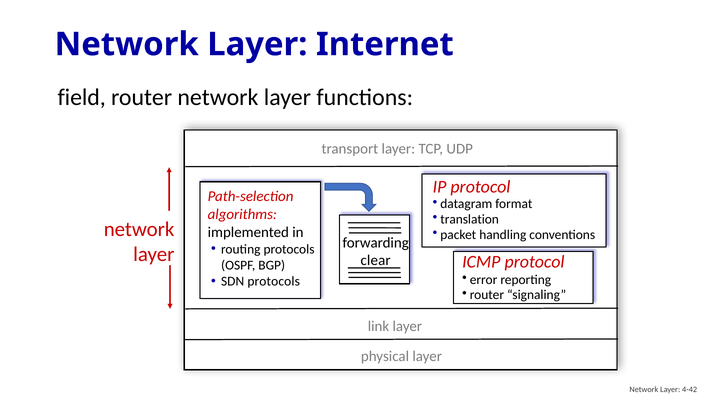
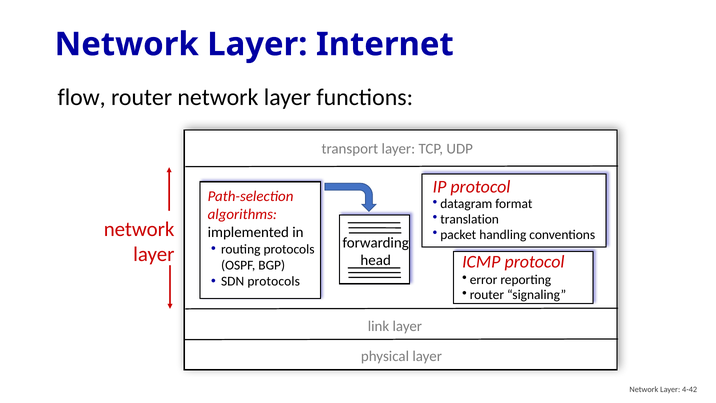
field: field -> flow
clear: clear -> head
